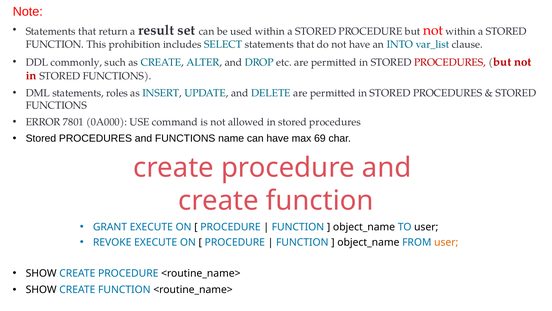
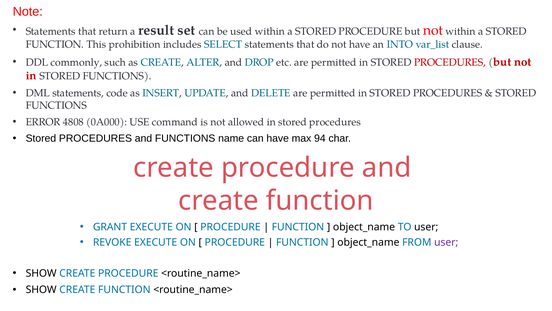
roles: roles -> code
7801: 7801 -> 4808
69: 69 -> 94
user at (446, 242) colour: orange -> purple
